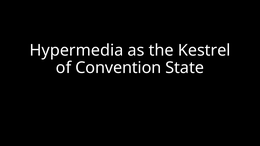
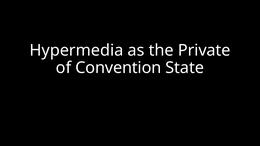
Kestrel: Kestrel -> Private
